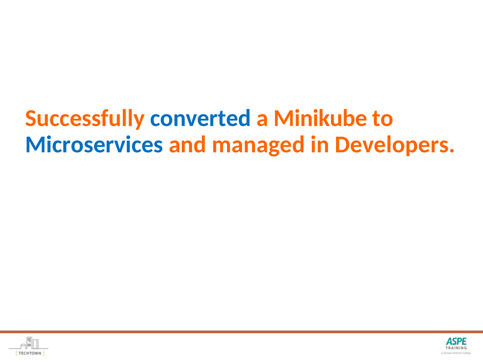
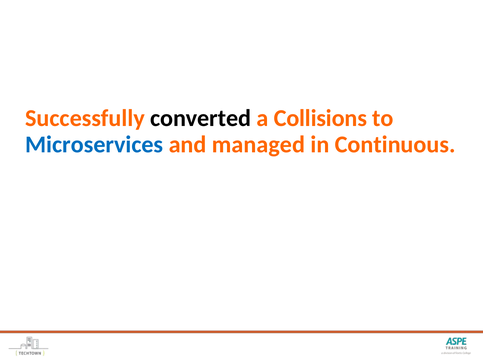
converted colour: blue -> black
Minikube: Minikube -> Collisions
Developers: Developers -> Continuous
